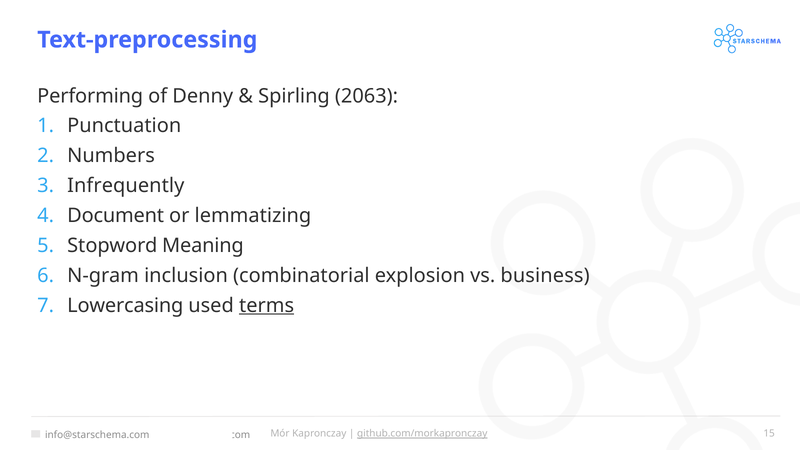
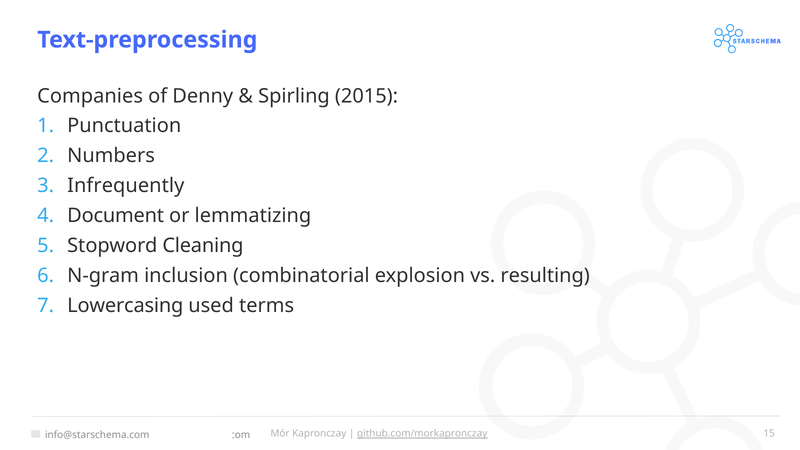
Performing: Performing -> Companies
2063: 2063 -> 2015
Meaning: Meaning -> Cleaning
business: business -> resulting
terms underline: present -> none
